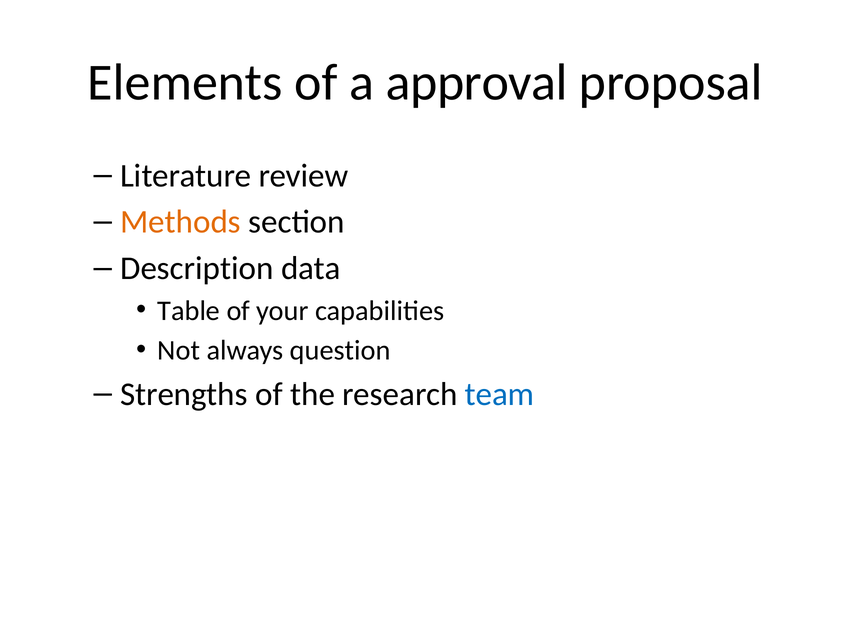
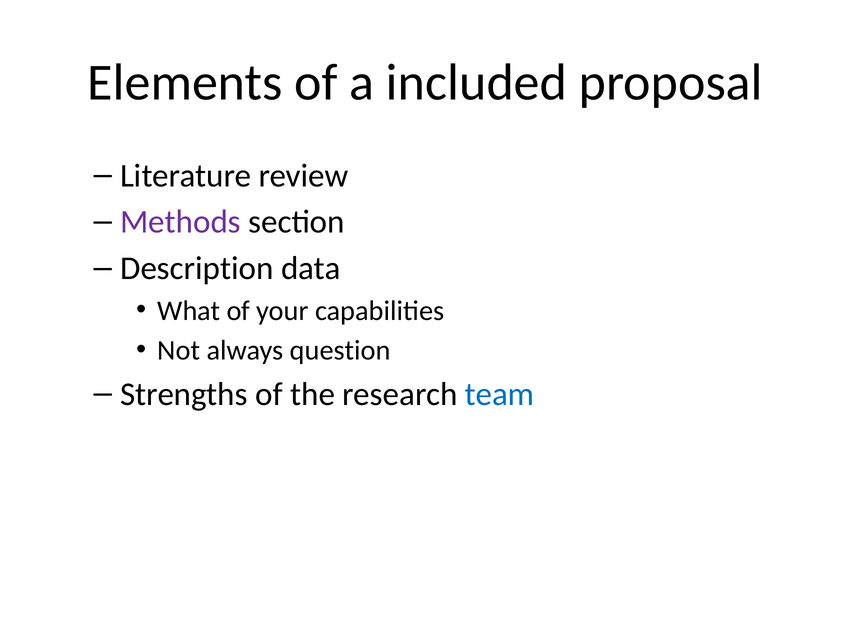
approval: approval -> included
Methods colour: orange -> purple
Table: Table -> What
